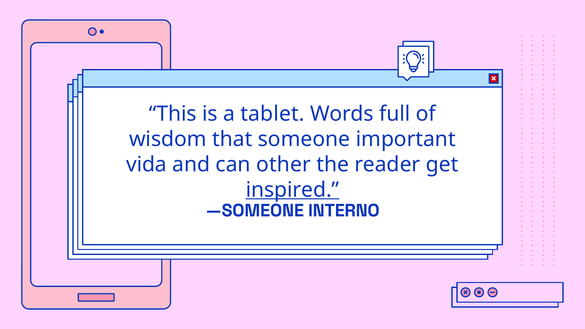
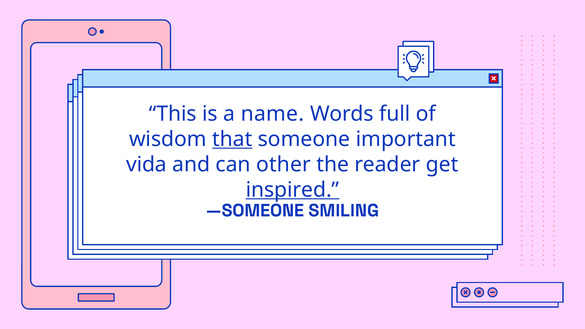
tablet: tablet -> name
that underline: none -> present
INTERNO: INTERNO -> SMILING
